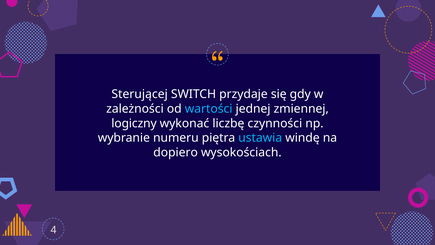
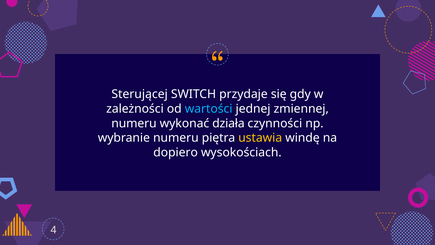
logiczny at (134, 123): logiczny -> numeru
liczbę: liczbę -> działa
ustawia colour: light blue -> yellow
